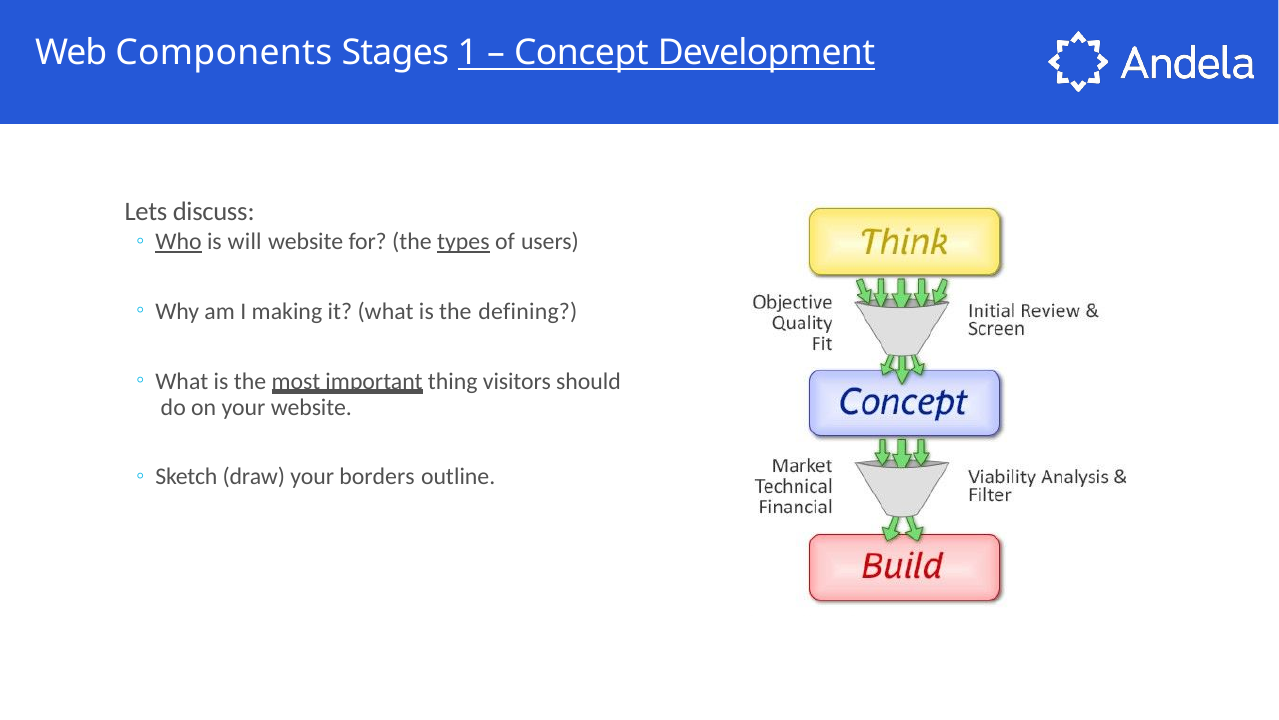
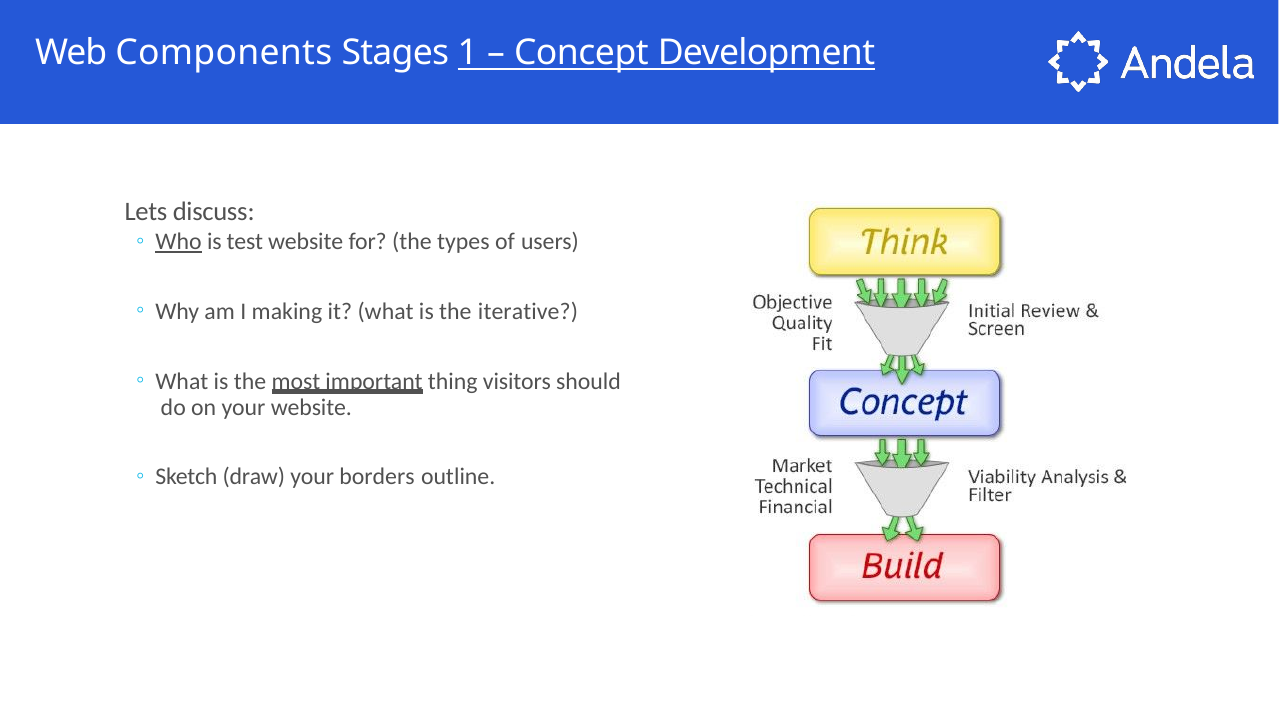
will: will -> test
types underline: present -> none
defining: defining -> iterative
